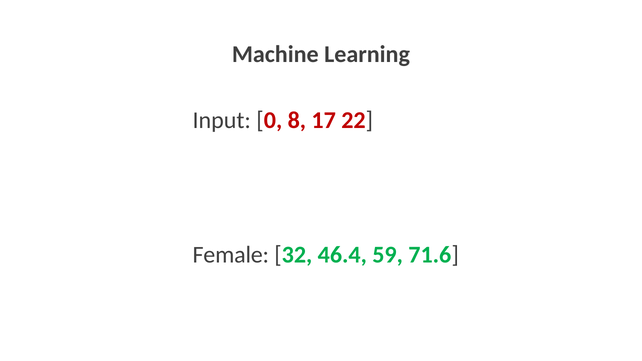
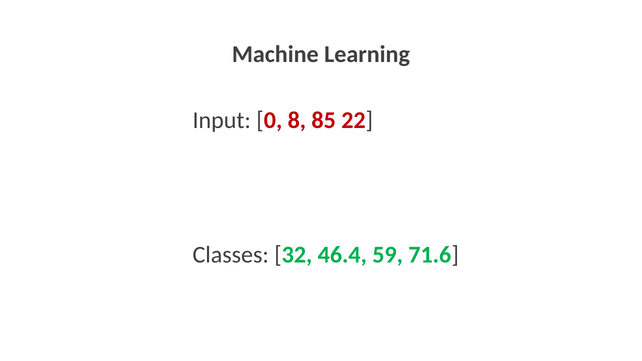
17: 17 -> 85
Female: Female -> Classes
